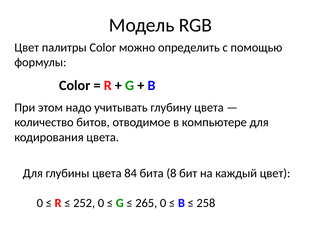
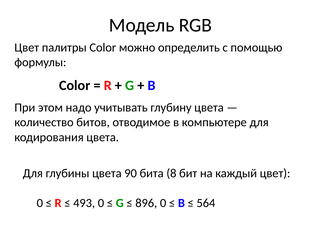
84: 84 -> 90
252: 252 -> 493
265: 265 -> 896
258: 258 -> 564
